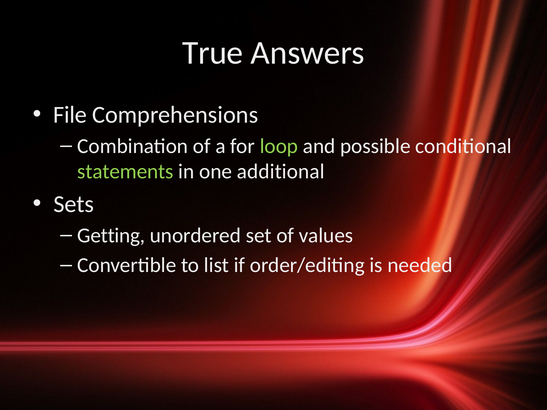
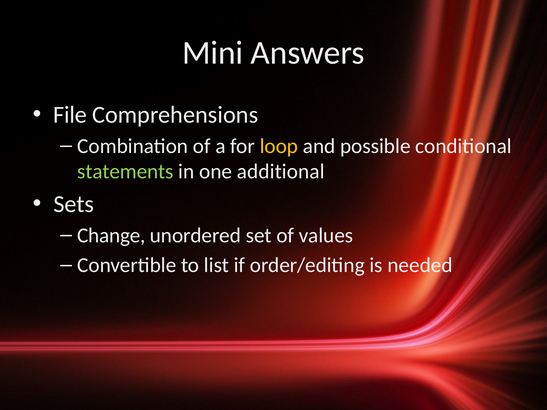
True: True -> Mini
loop colour: light green -> yellow
Getting: Getting -> Change
